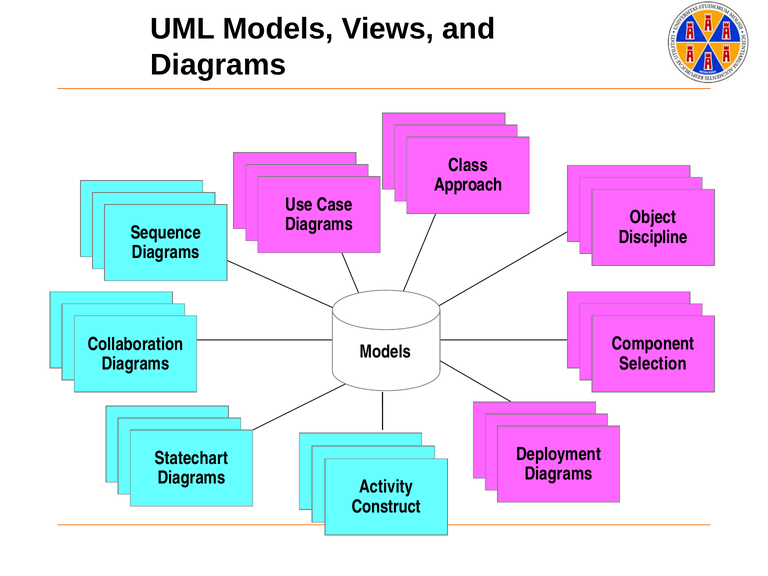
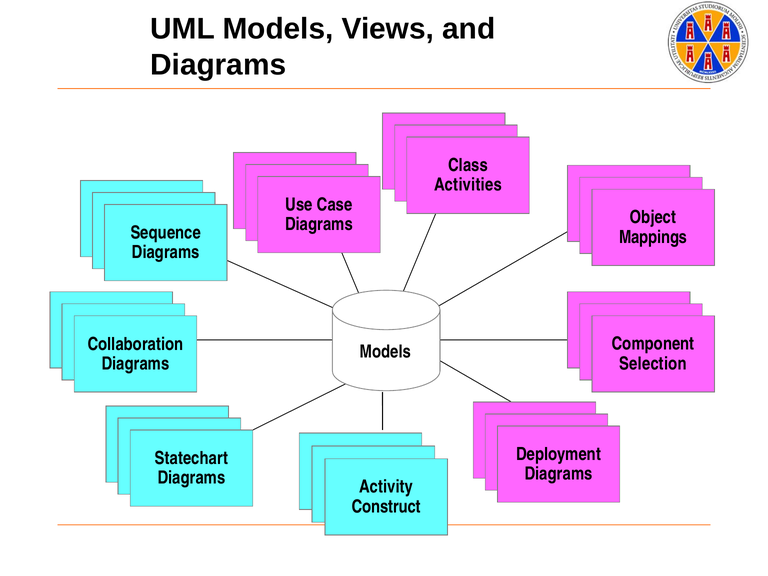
Approach: Approach -> Activities
Discipline: Discipline -> Mappings
